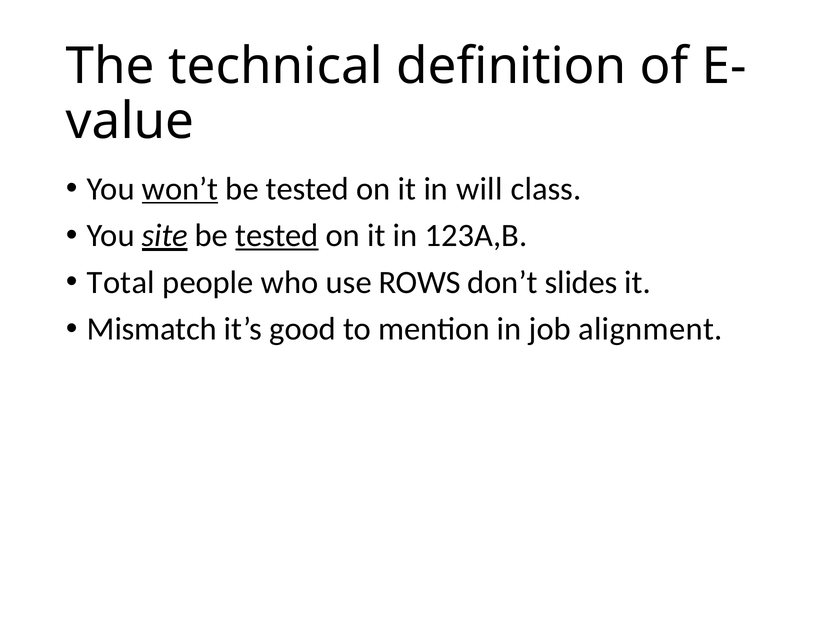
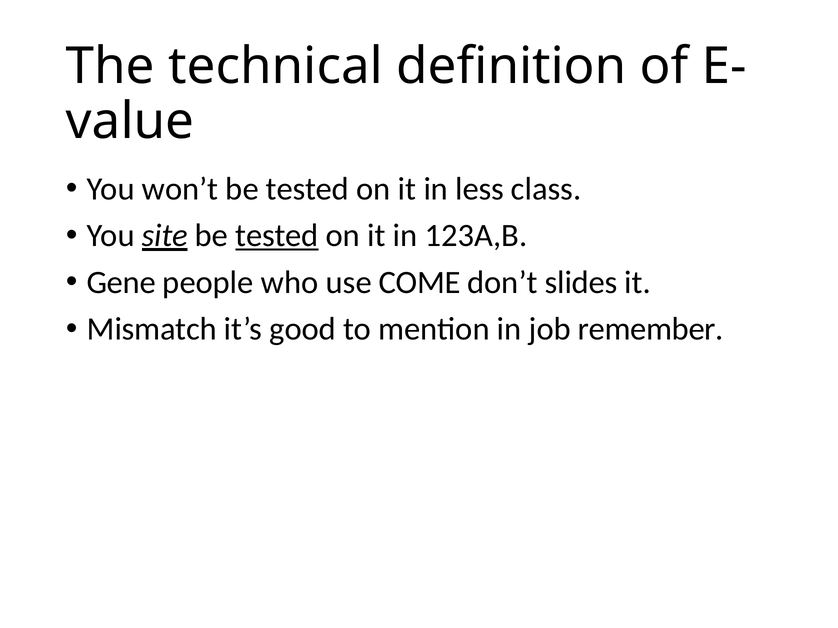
won’t underline: present -> none
will: will -> less
Total: Total -> Gene
ROWS: ROWS -> COME
alignment: alignment -> remember
